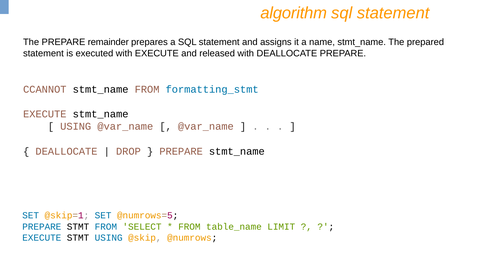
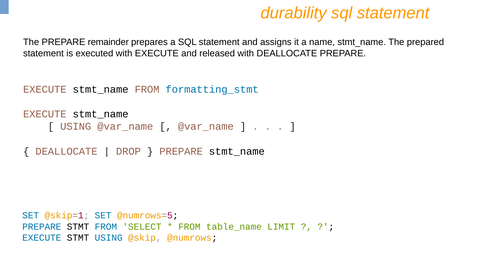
algorithm: algorithm -> durability
CCANNOT at (45, 89): CCANNOT -> EXECUTE
